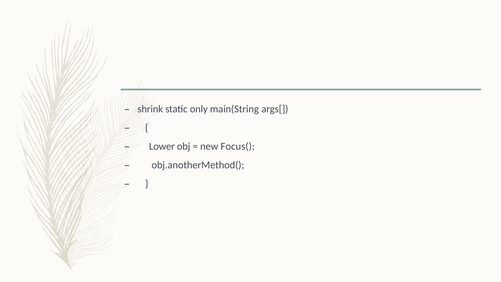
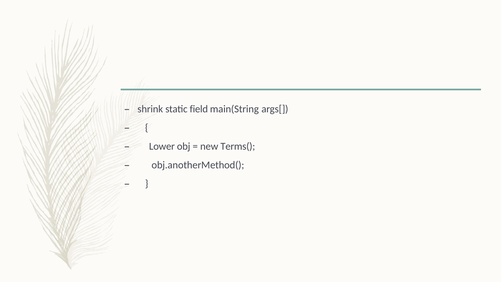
only: only -> field
Focus(: Focus( -> Terms(
